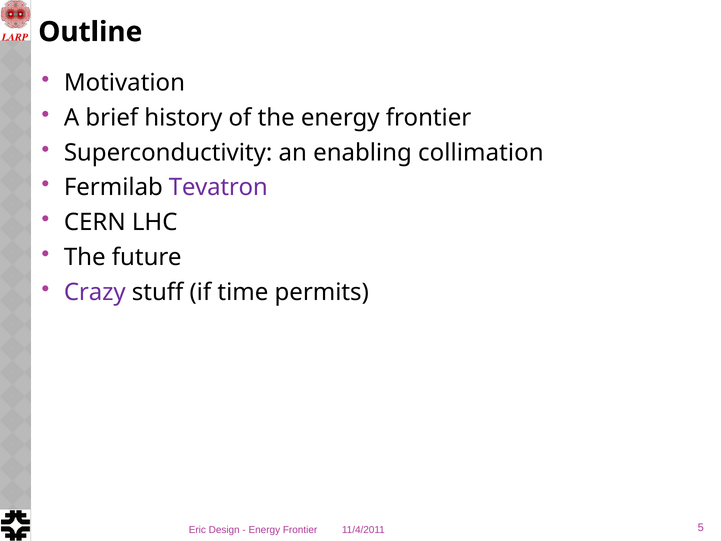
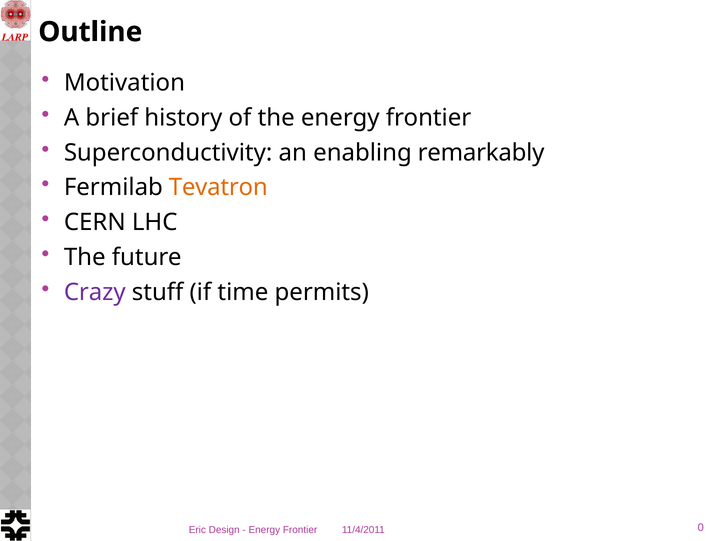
collimation: collimation -> remarkably
Tevatron colour: purple -> orange
5: 5 -> 0
